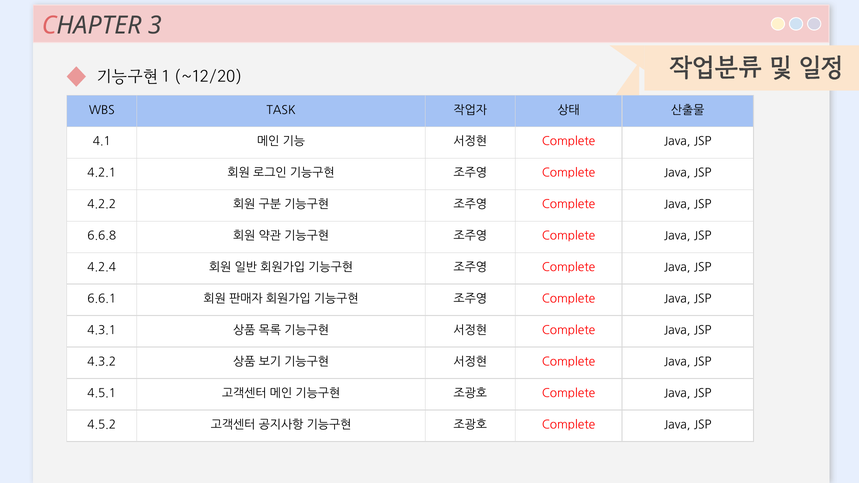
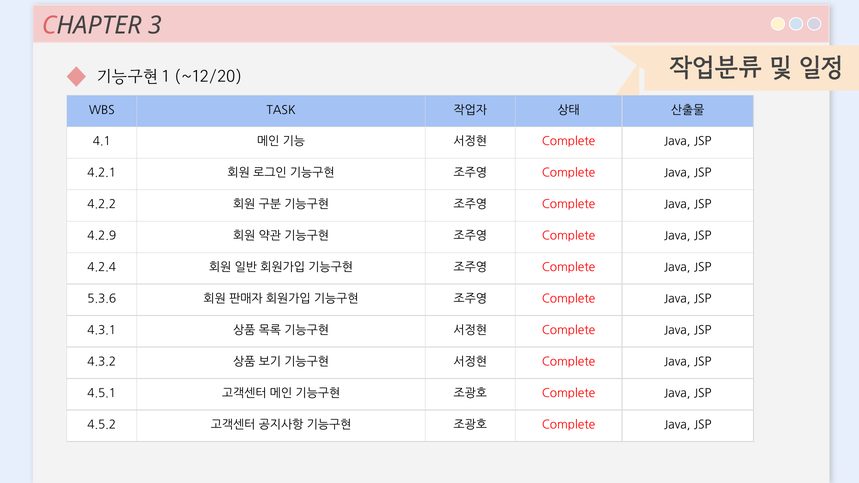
6.6.8: 6.6.8 -> 4.2.9
6.6.1: 6.6.1 -> 5.3.6
